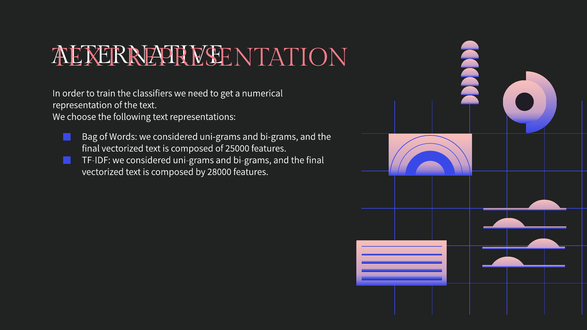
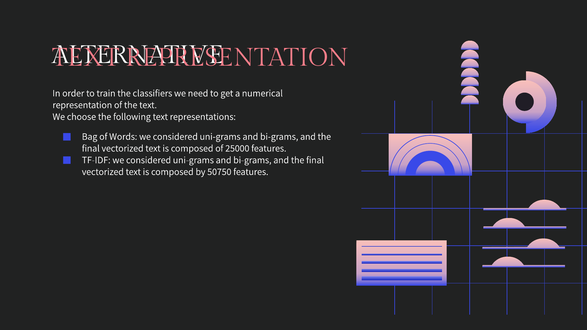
28000: 28000 -> 50750
